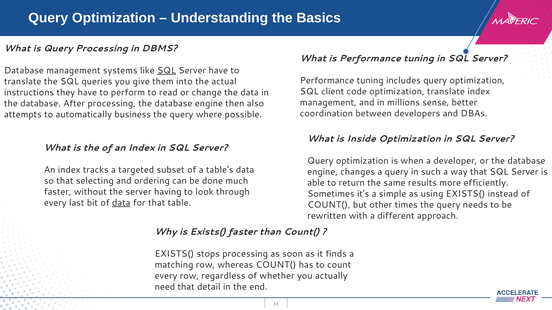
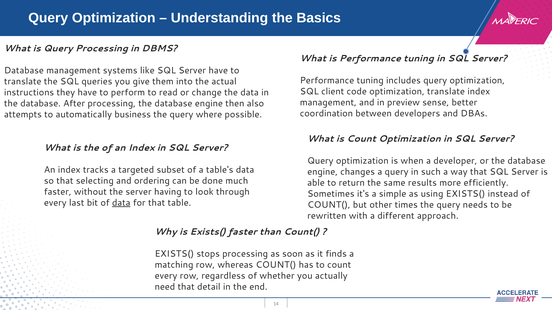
SQL at (167, 70) underline: present -> none
millions: millions -> preview
is Inside: Inside -> Count
